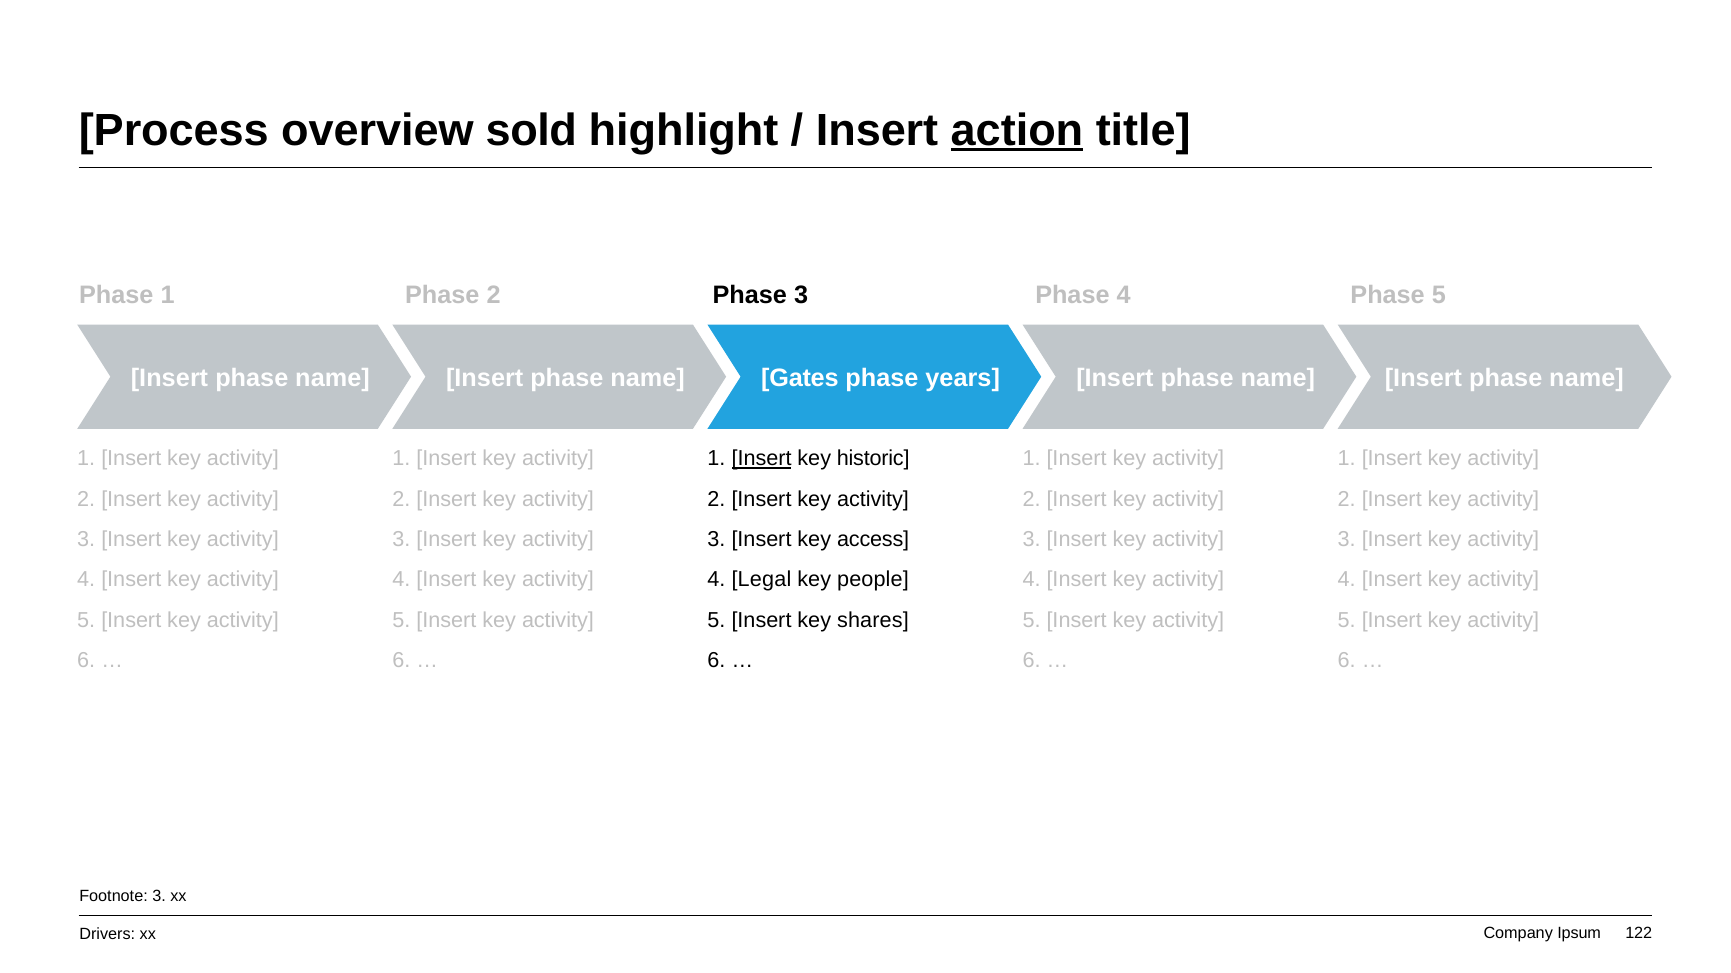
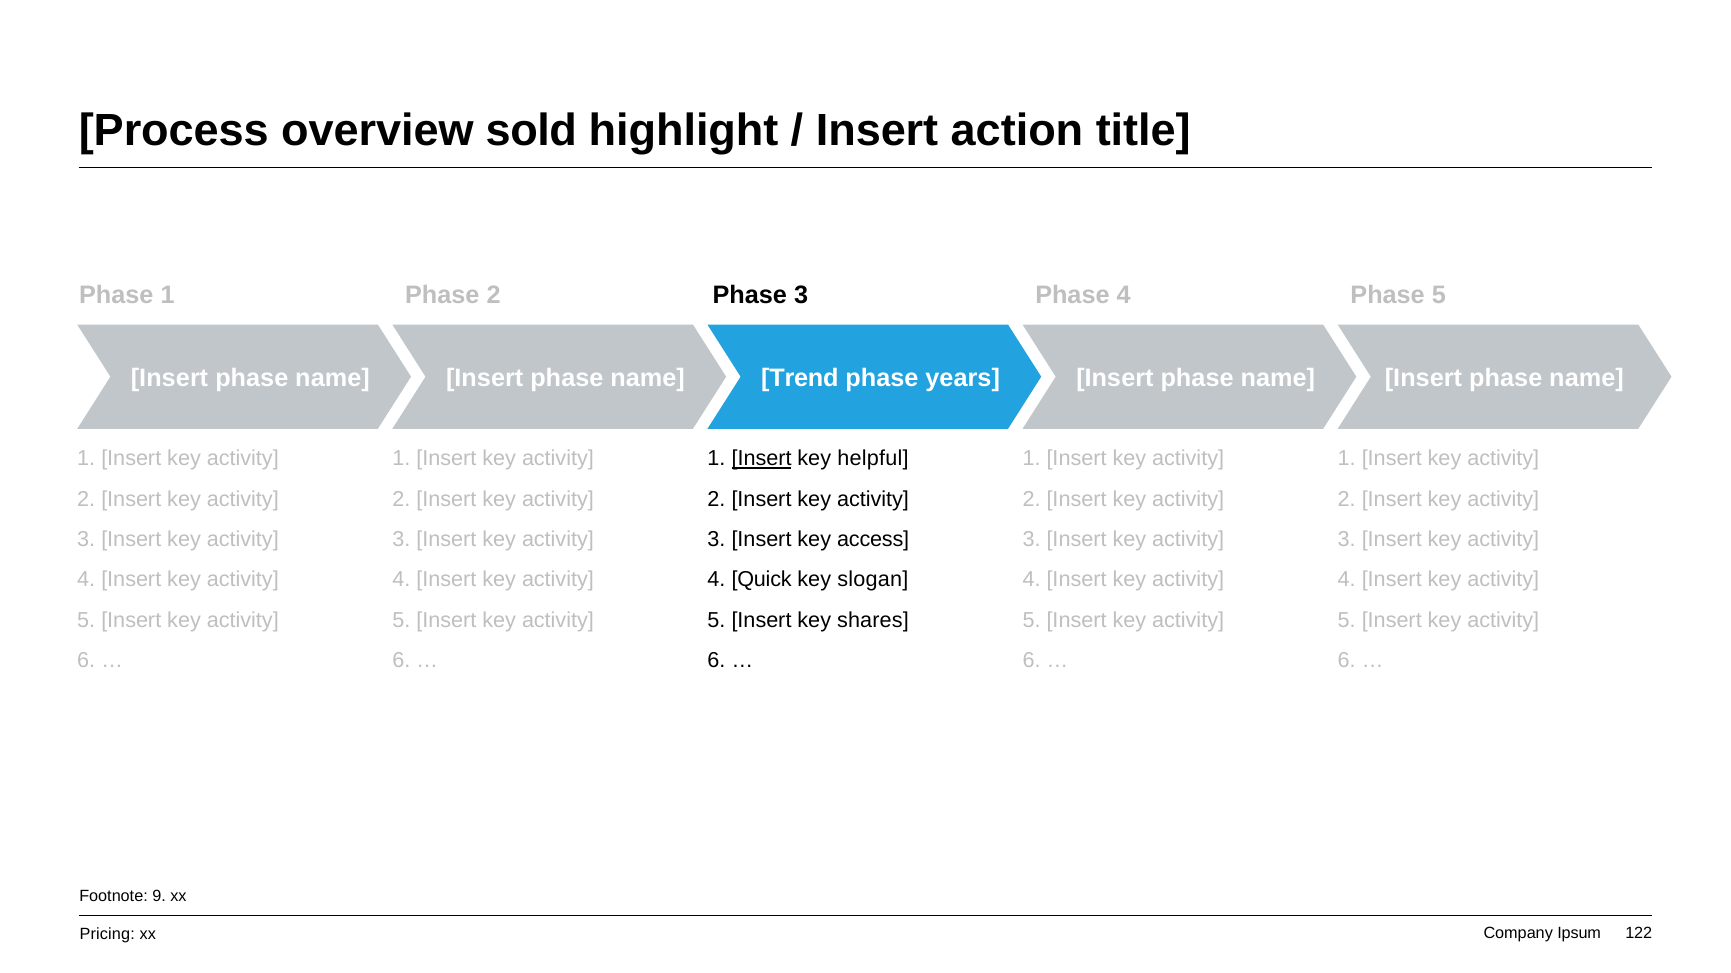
action underline: present -> none
Gates: Gates -> Trend
historic: historic -> helpful
Legal: Legal -> Quick
people: people -> slogan
Footnote 3: 3 -> 9
Drivers: Drivers -> Pricing
